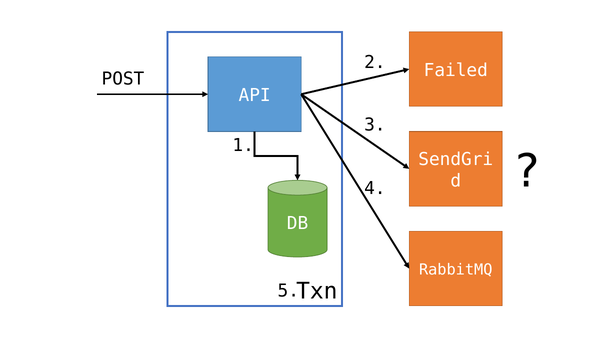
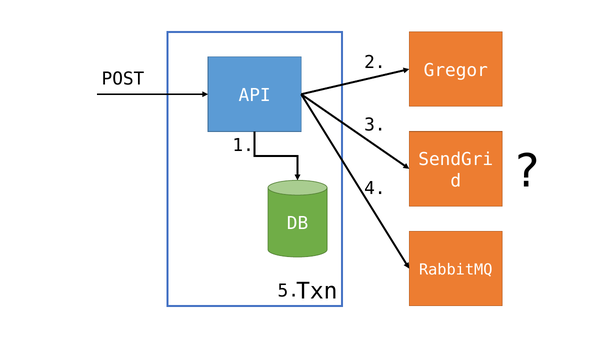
Failed: Failed -> Gregor
